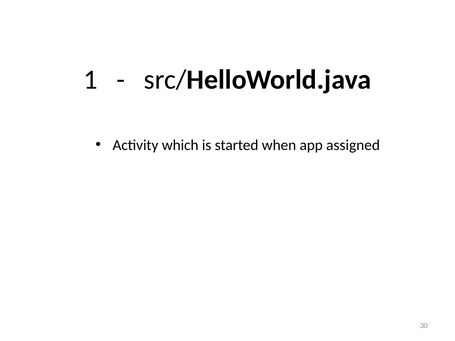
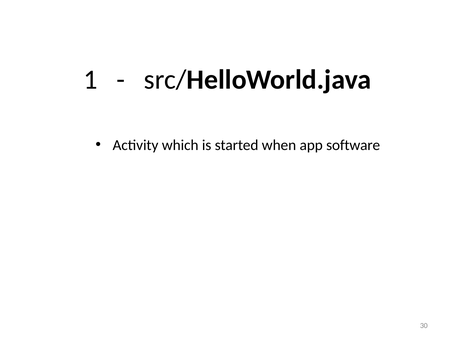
assigned: assigned -> software
